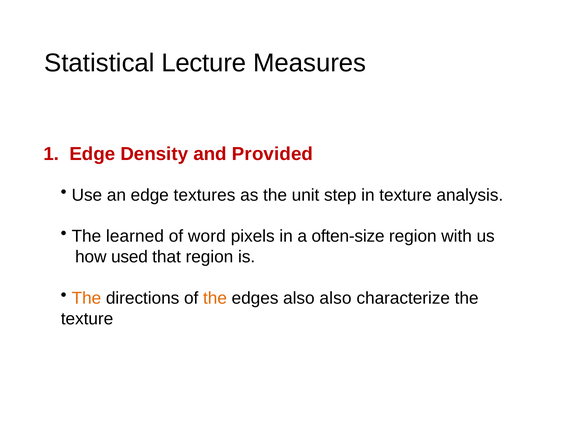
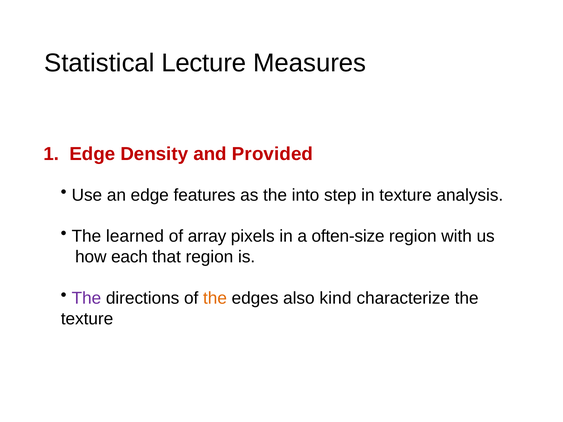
textures: textures -> features
unit: unit -> into
word: word -> array
used: used -> each
The at (86, 298) colour: orange -> purple
also also: also -> kind
